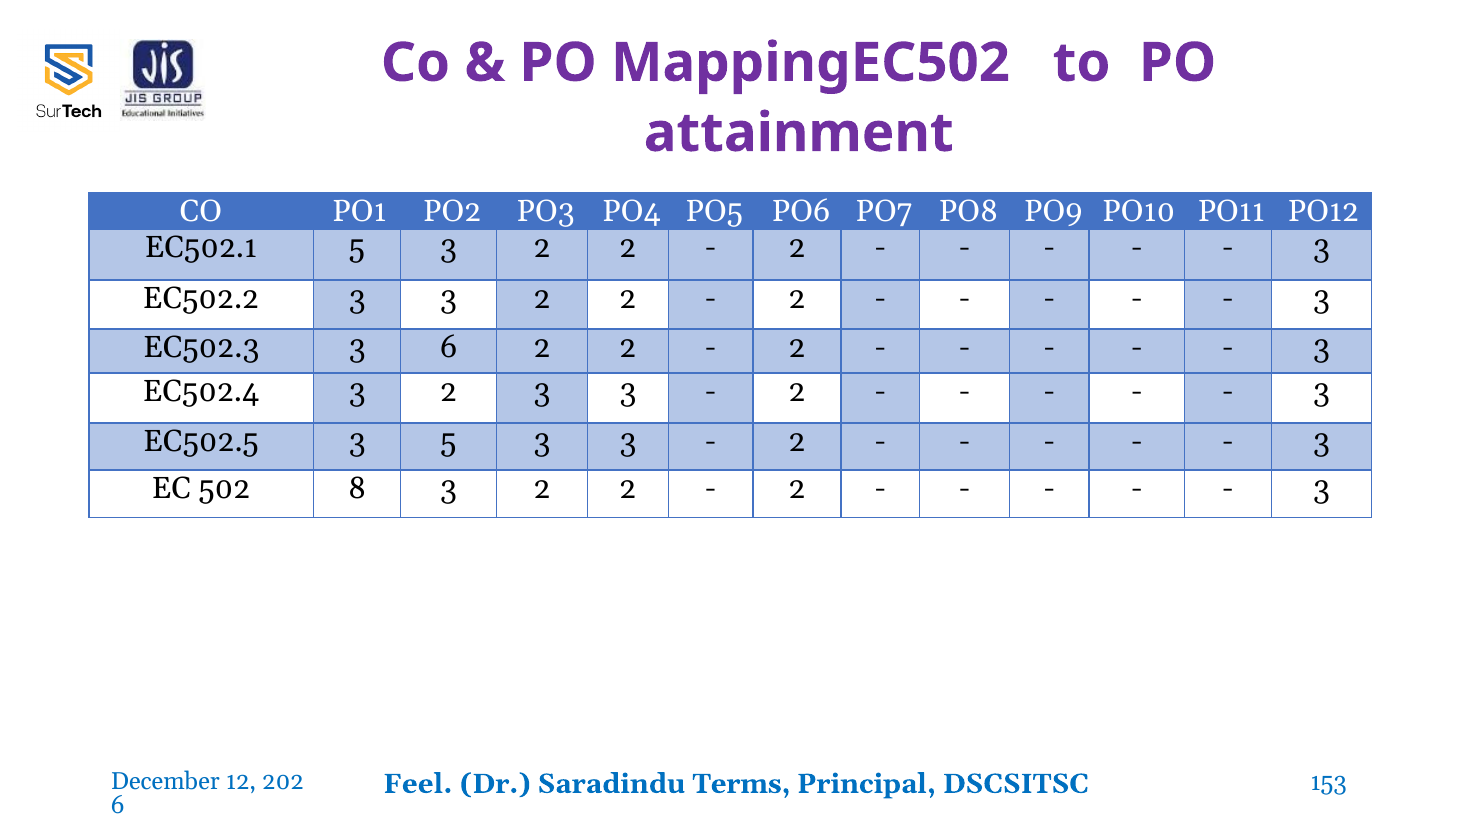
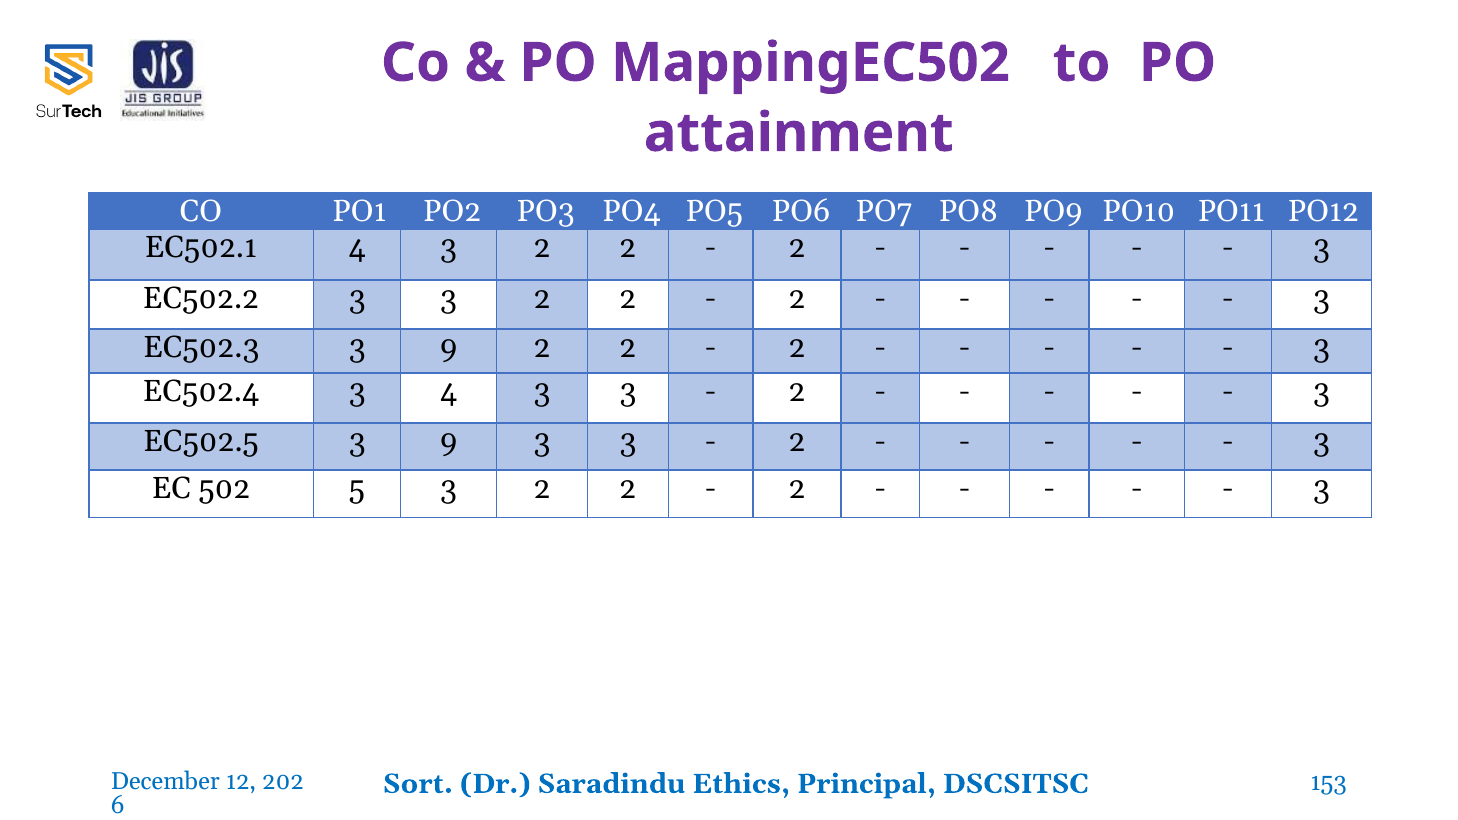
EC502.1 5: 5 -> 4
EC502.3 3 6: 6 -> 9
EC502.4 3 2: 2 -> 4
EC502.5 3 5: 5 -> 9
8: 8 -> 5
Feel: Feel -> Sort
Terms: Terms -> Ethics
